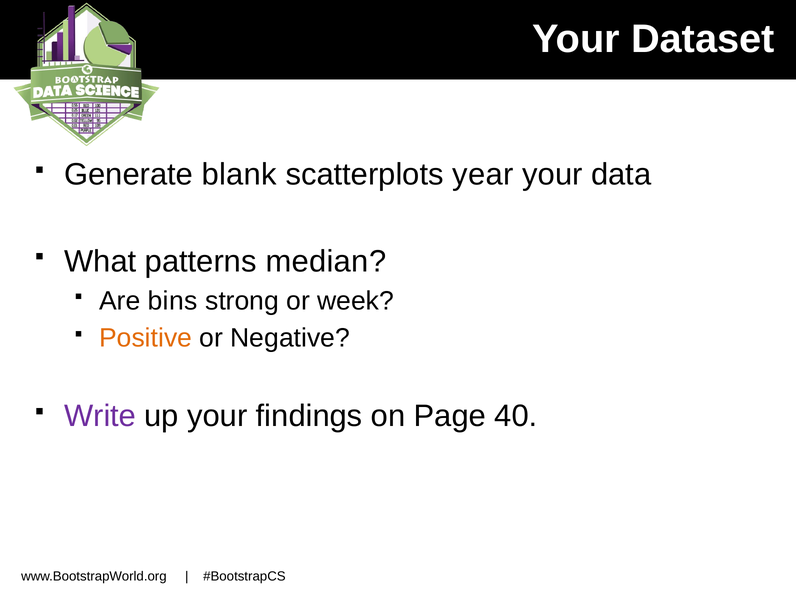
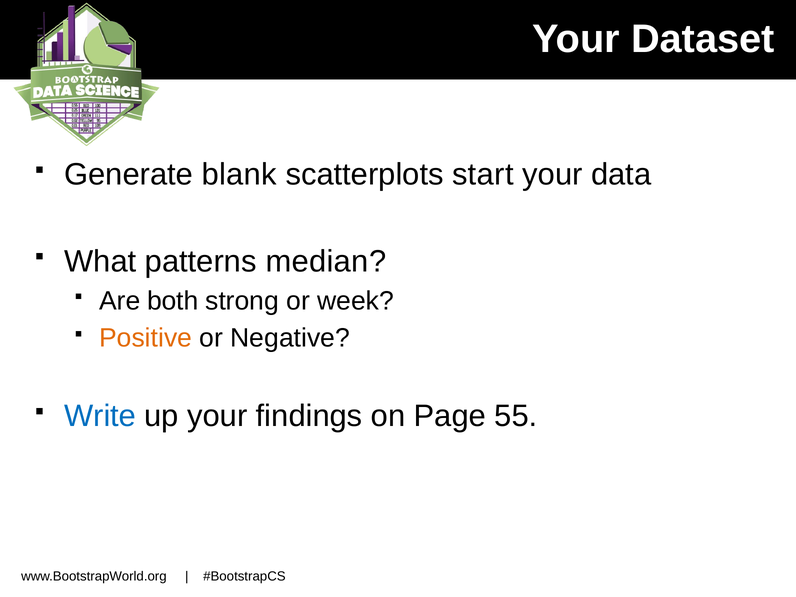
year: year -> start
bins: bins -> both
Write colour: purple -> blue
40: 40 -> 55
